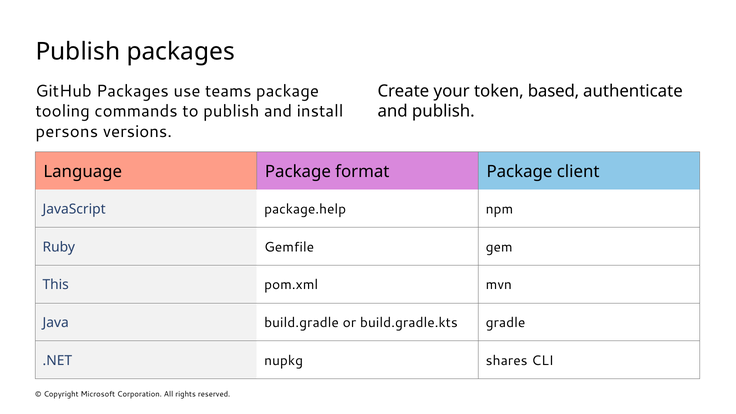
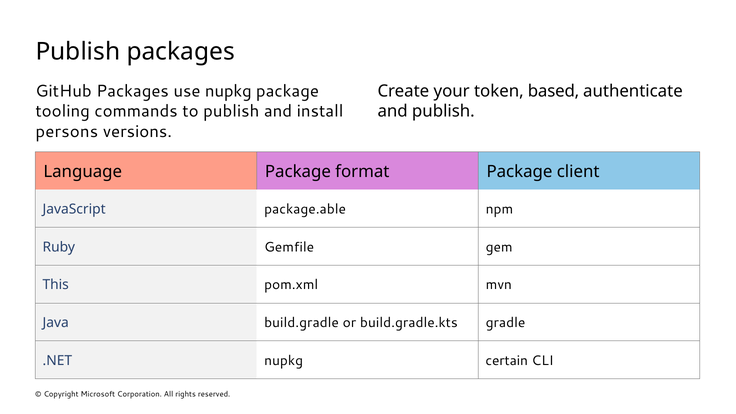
use teams: teams -> nupkg
package.help: package.help -> package.able
shares: shares -> certain
